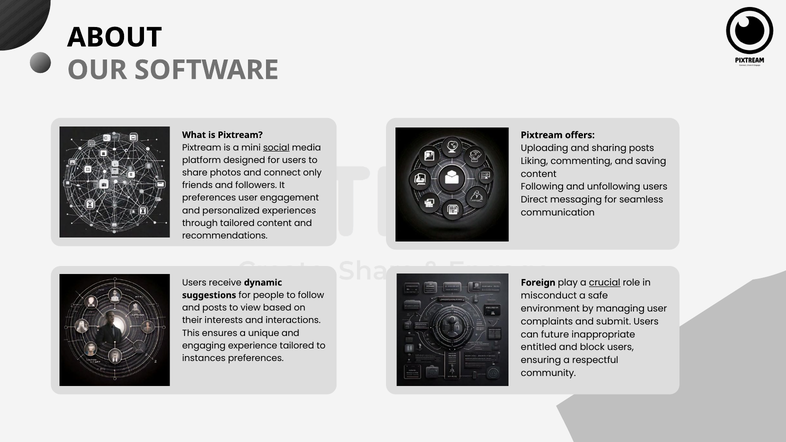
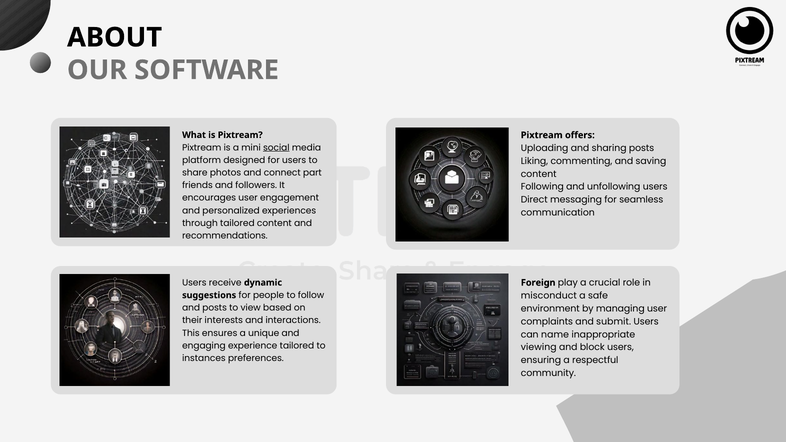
only: only -> part
preferences at (209, 198): preferences -> encourages
crucial underline: present -> none
future: future -> name
entitled: entitled -> viewing
